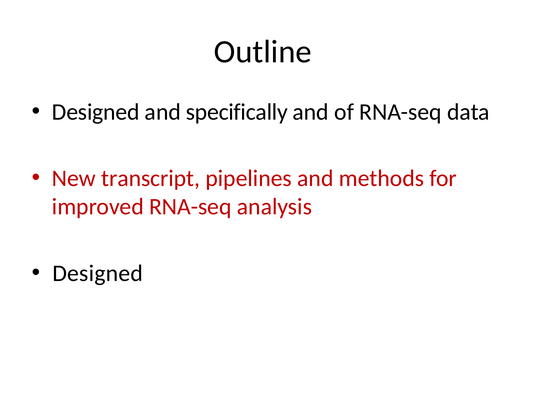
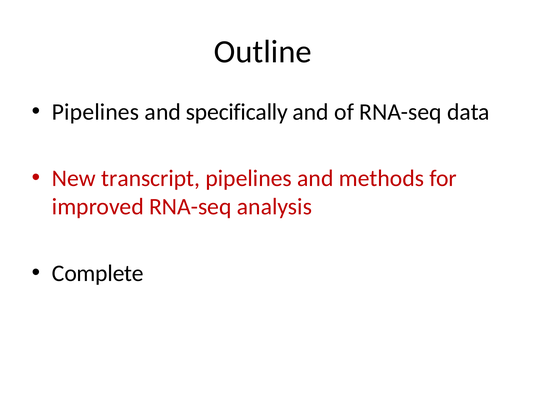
Designed at (96, 112): Designed -> Pipelines
Designed at (98, 273): Designed -> Complete
